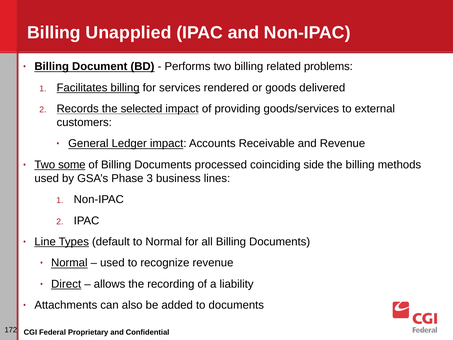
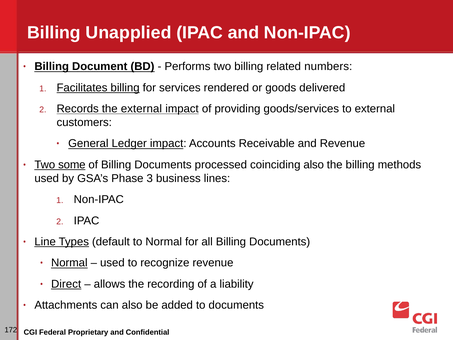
problems: problems -> numbers
the selected: selected -> external
coinciding side: side -> also
